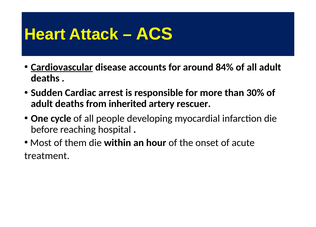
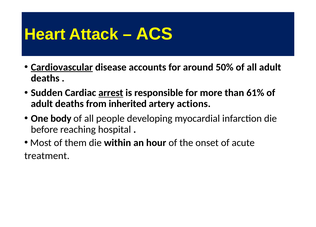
84%: 84% -> 50%
arrest underline: none -> present
30%: 30% -> 61%
rescuer: rescuer -> actions
cycle: cycle -> body
